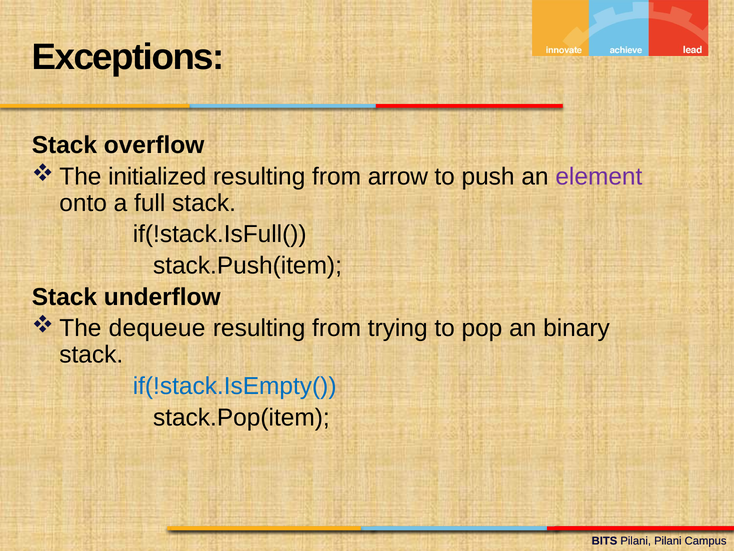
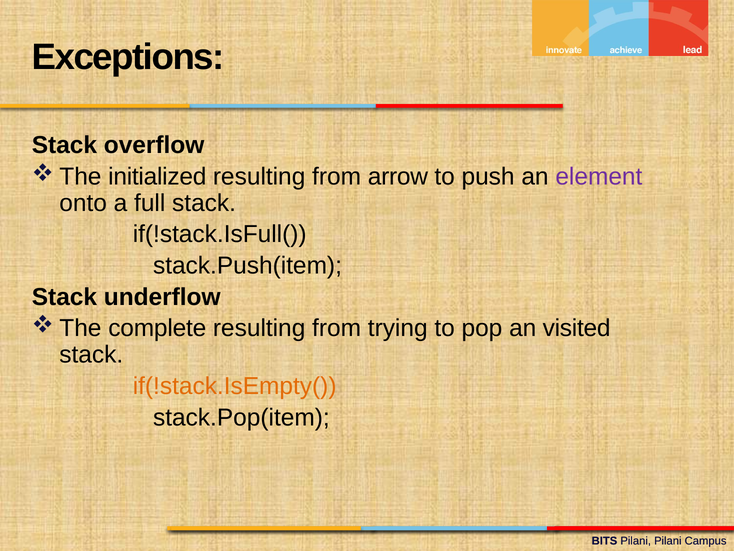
dequeue: dequeue -> complete
binary: binary -> visited
if(!stack.IsEmpty( colour: blue -> orange
